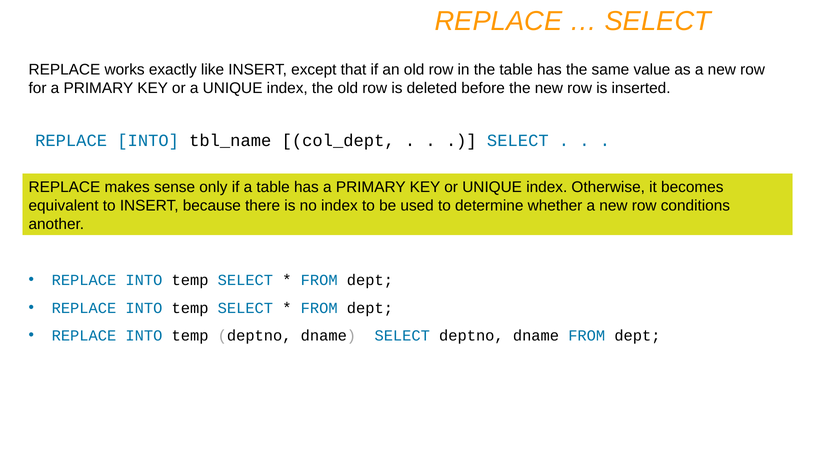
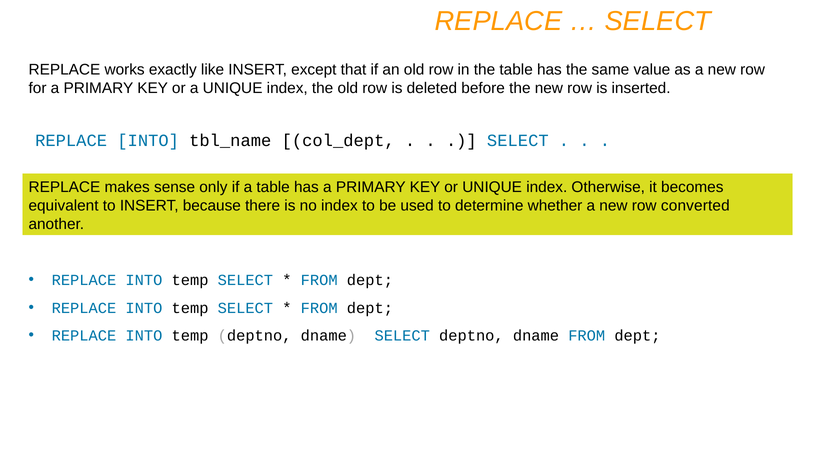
conditions: conditions -> converted
